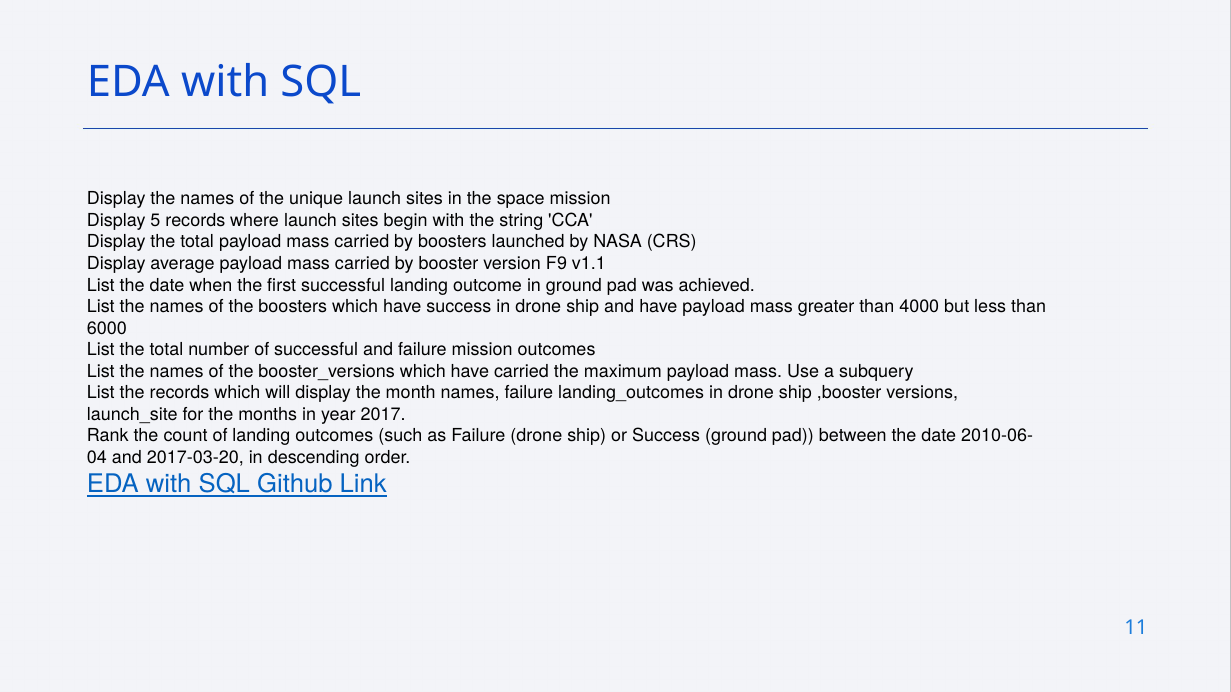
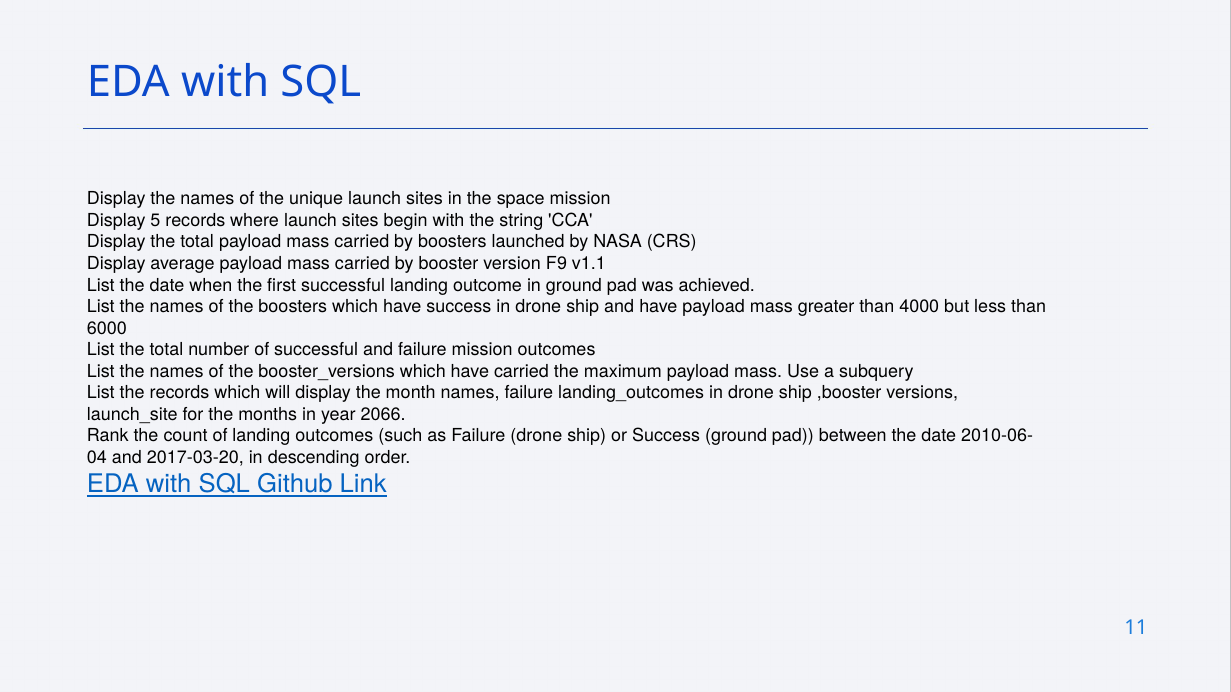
2017: 2017 -> 2066
